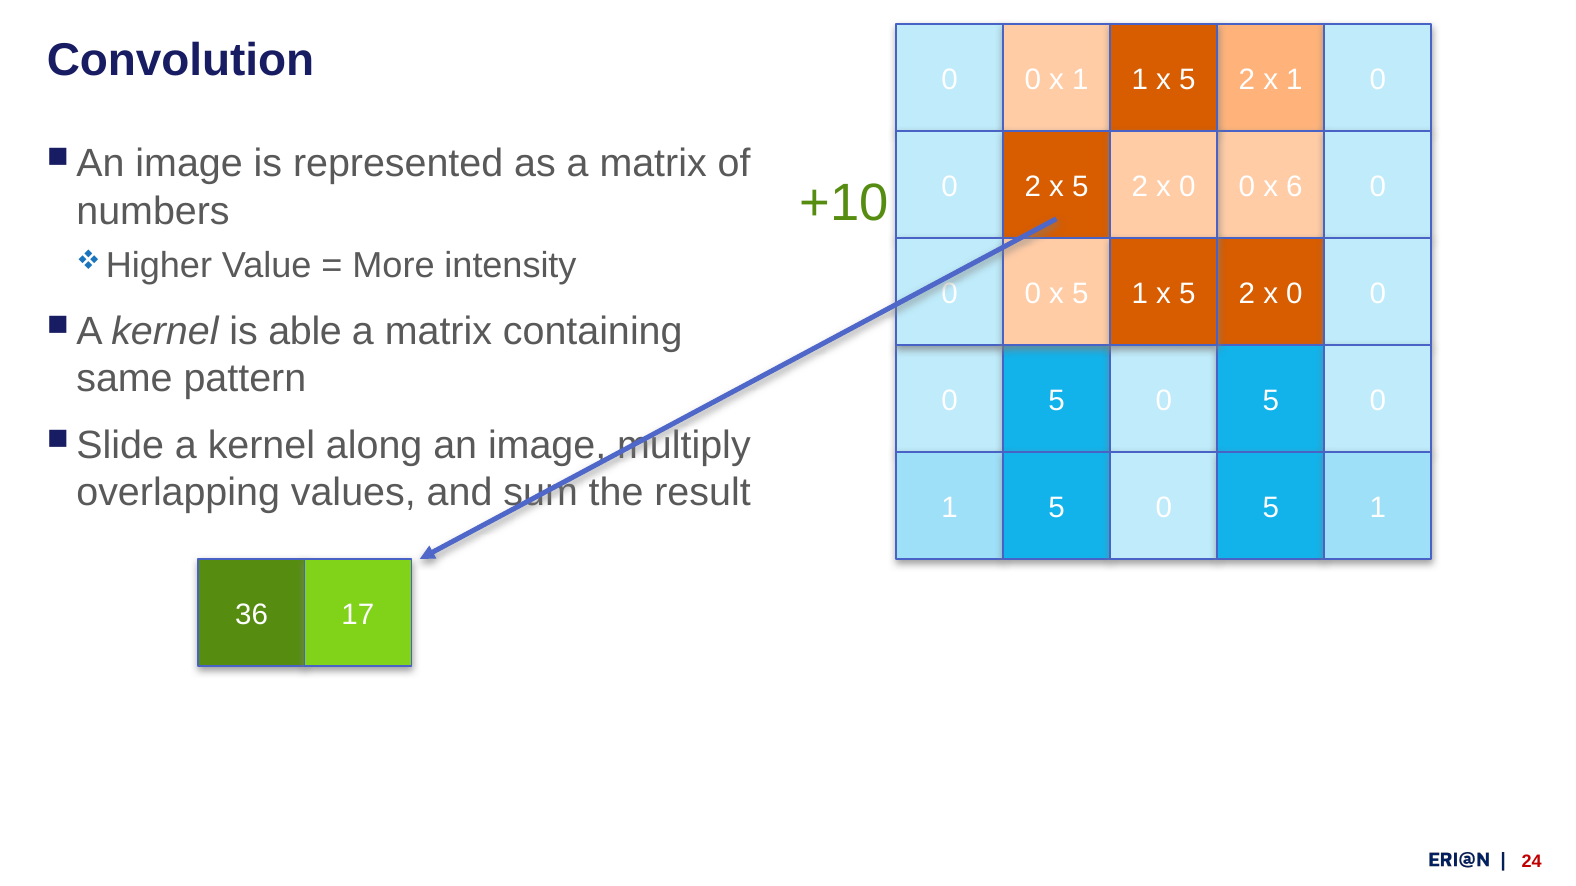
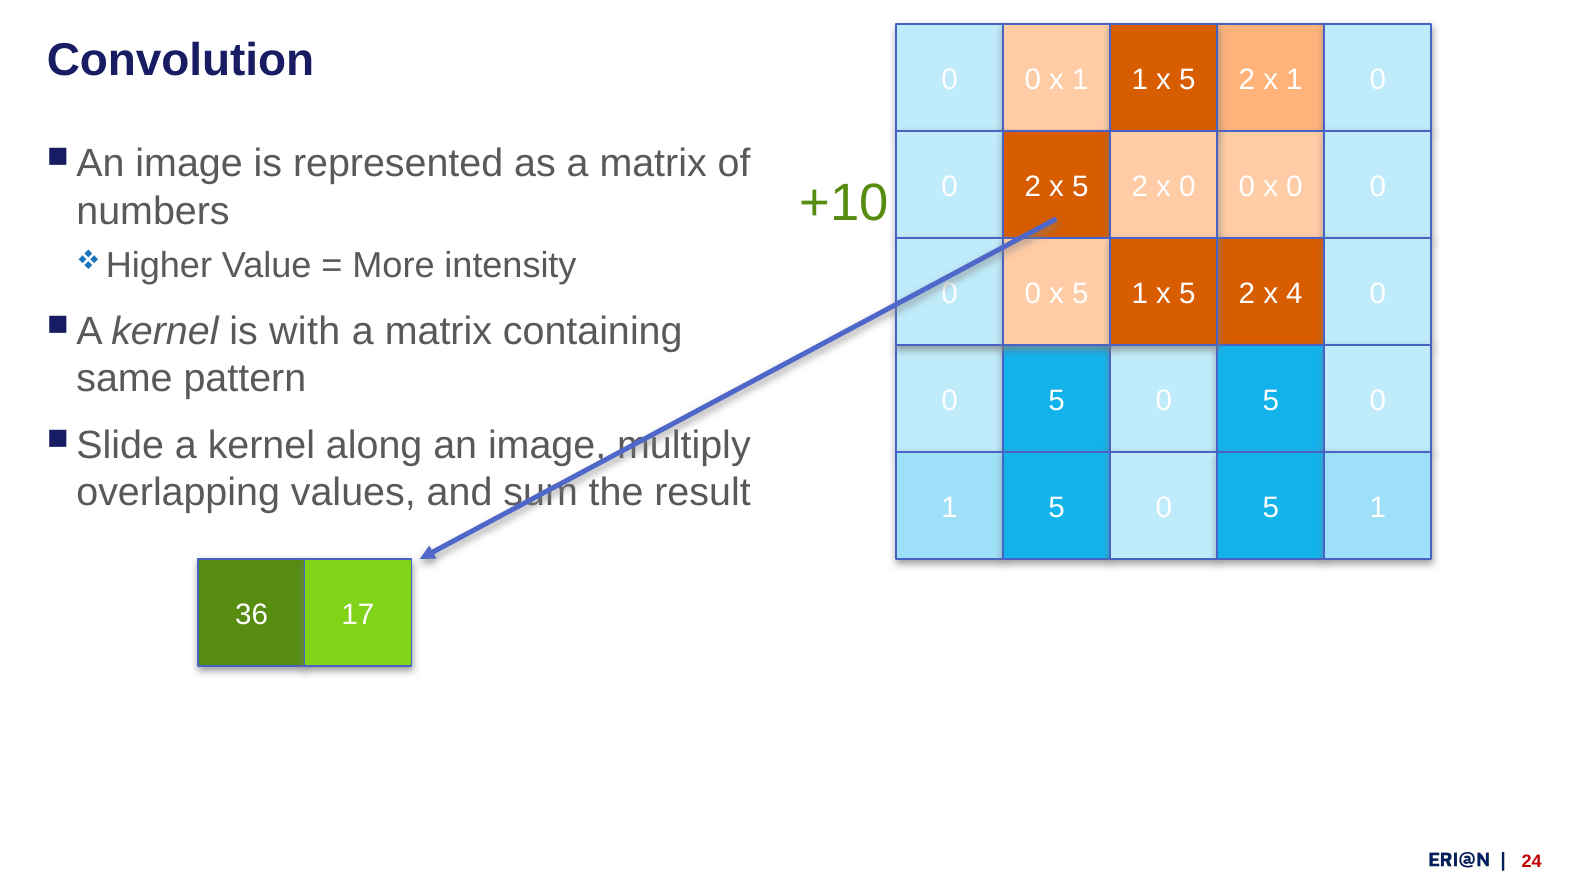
0 x 6: 6 -> 0
0 at (1294, 294): 0 -> 4
able: able -> with
